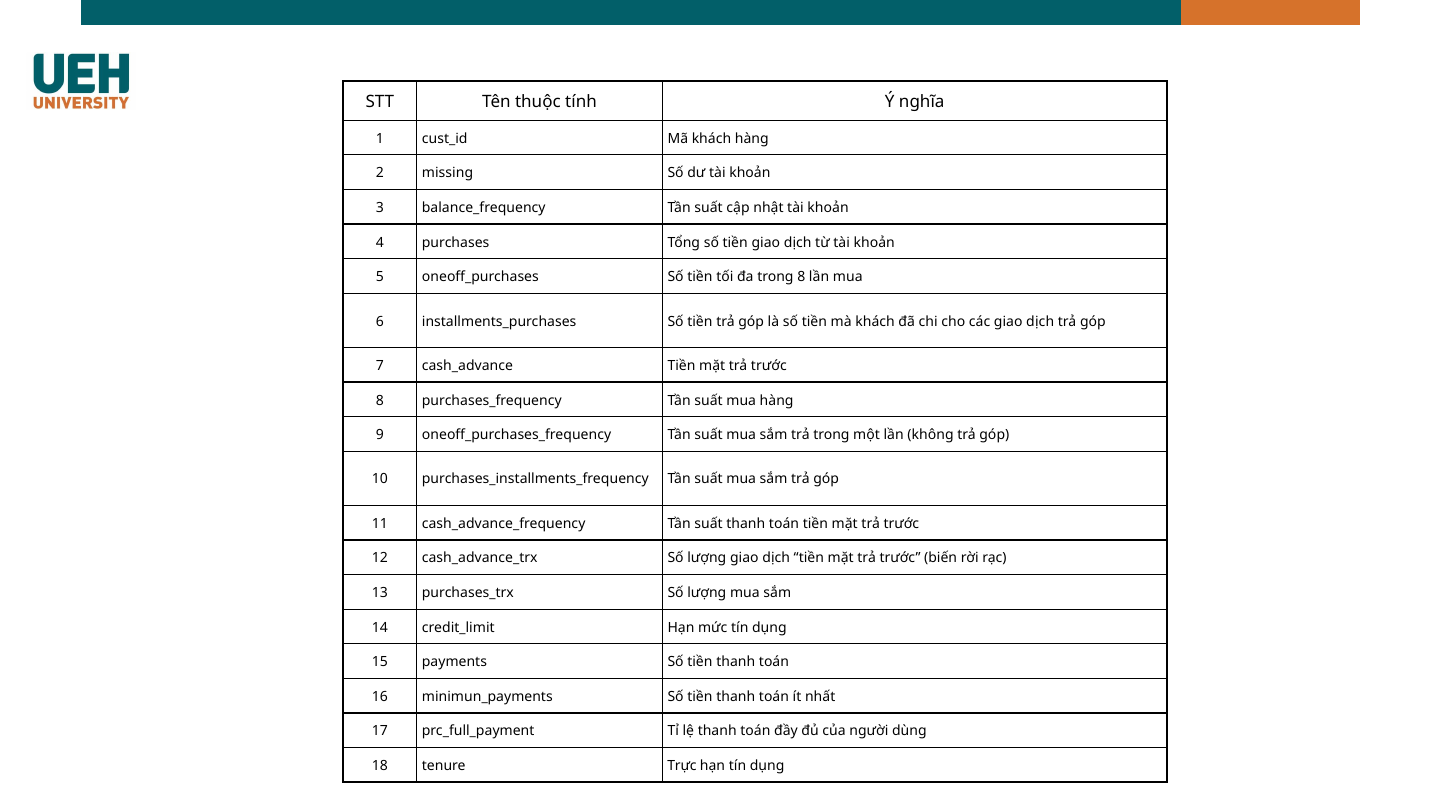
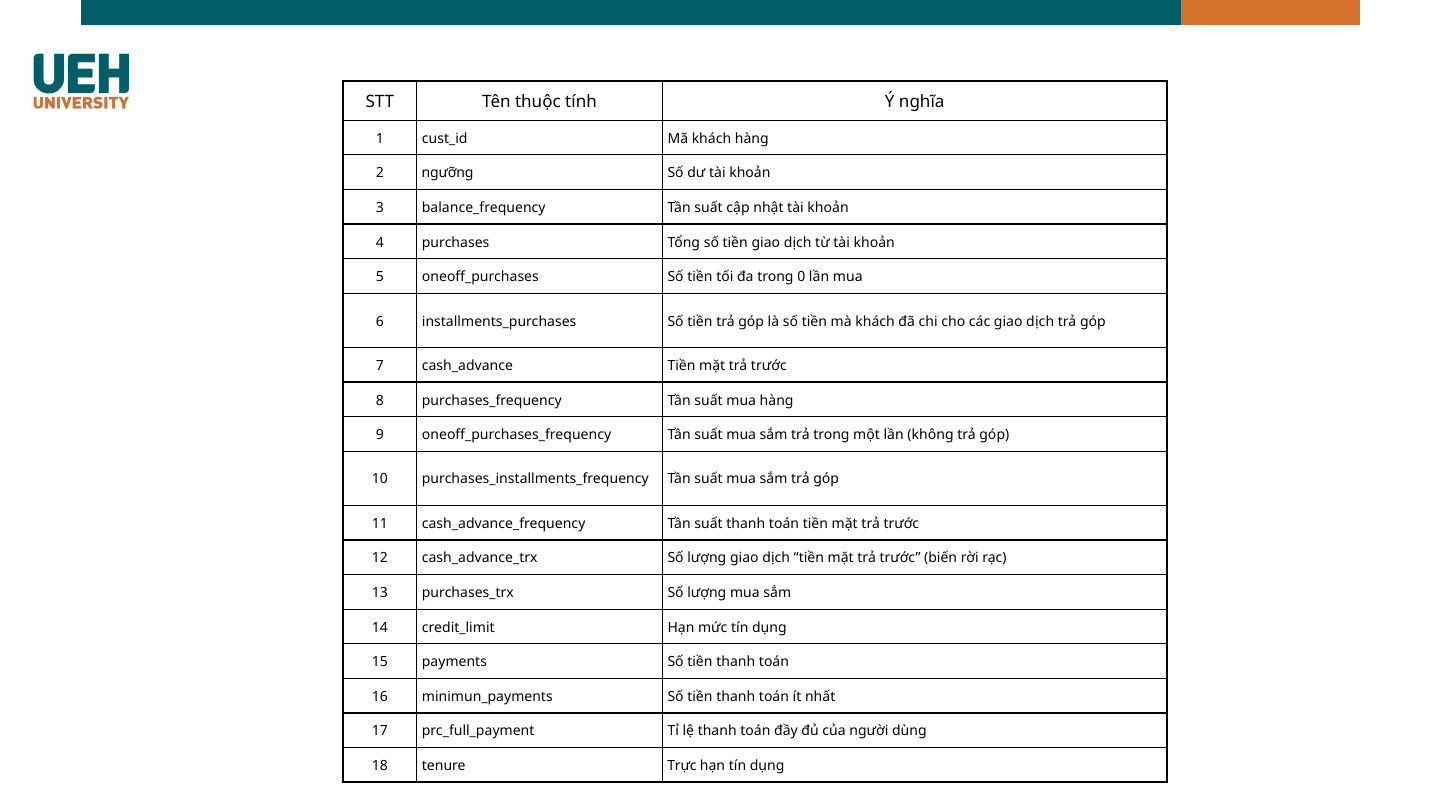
missing: missing -> ngưỡng
trong 8: 8 -> 0
